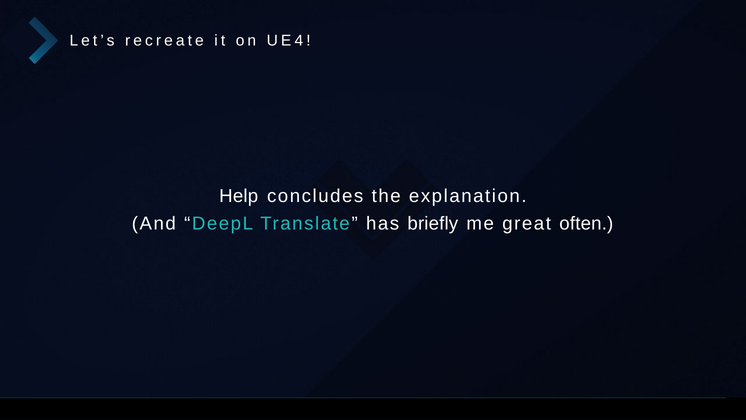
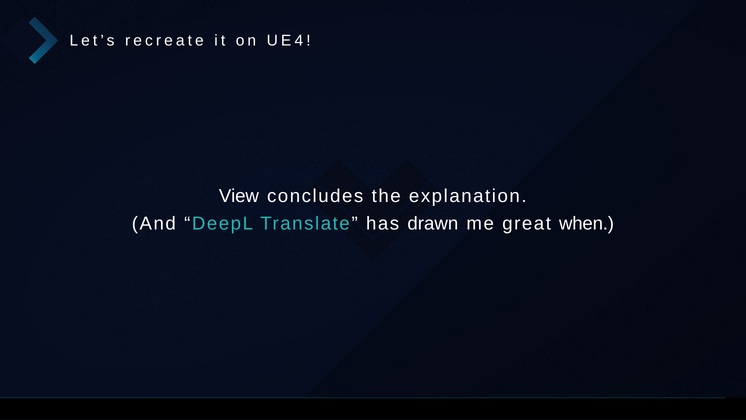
Help: Help -> View
briefly: briefly -> drawn
often: often -> when
